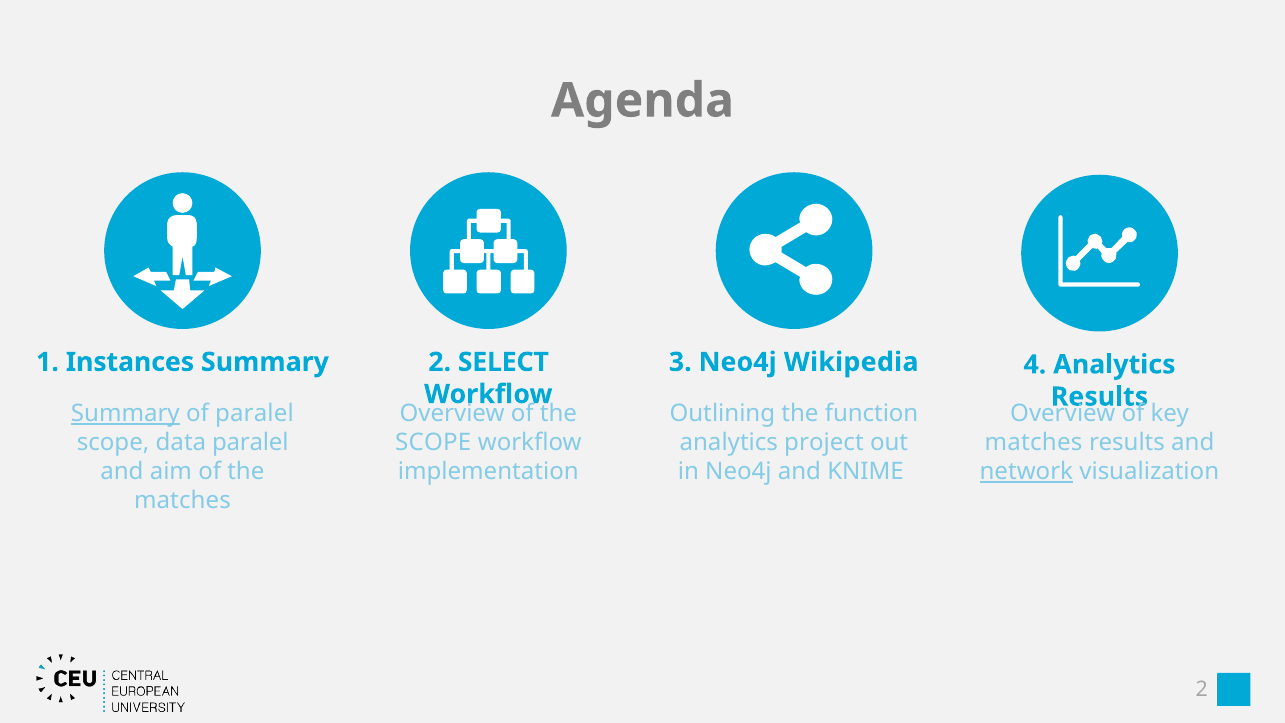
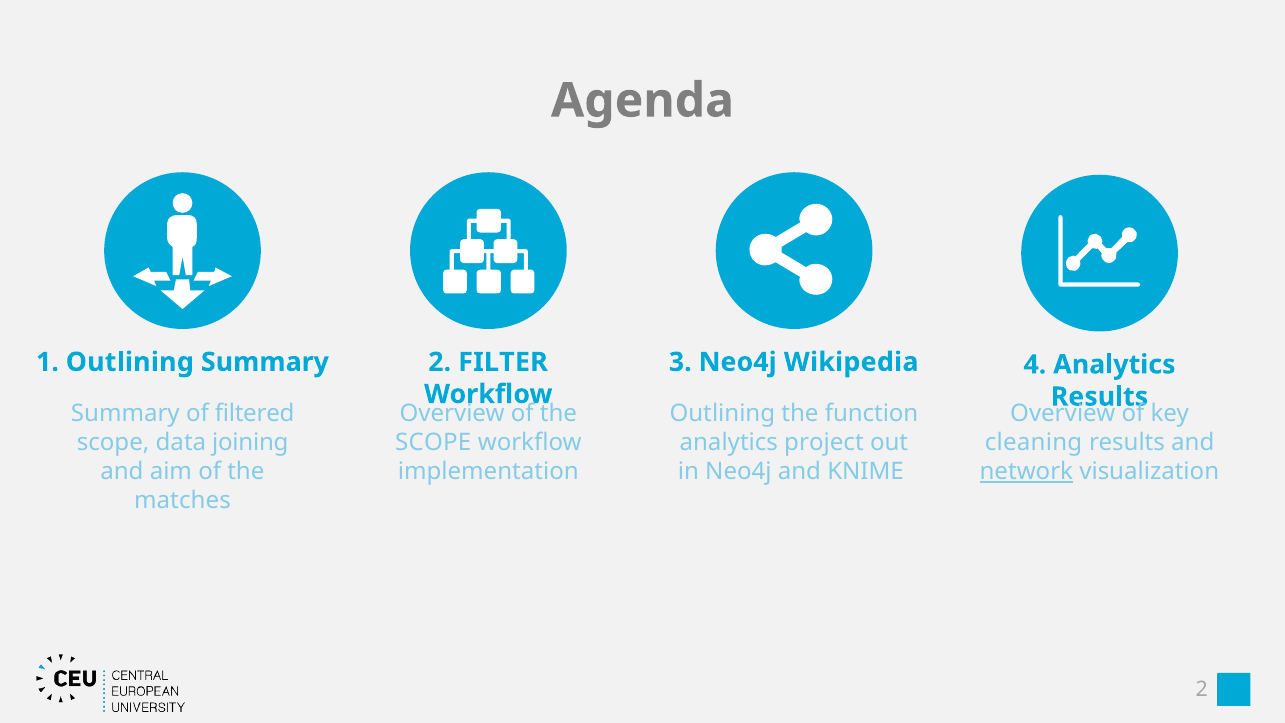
1 Instances: Instances -> Outlining
SELECT: SELECT -> FILTER
Summary at (125, 414) underline: present -> none
of paralel: paralel -> filtered
data paralel: paralel -> joining
matches at (1034, 442): matches -> cleaning
